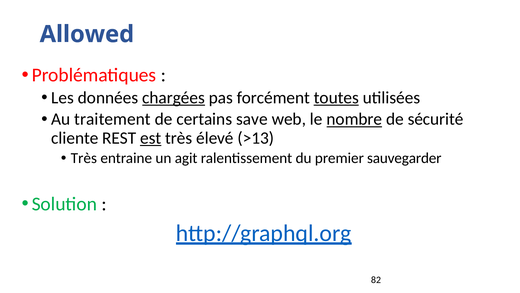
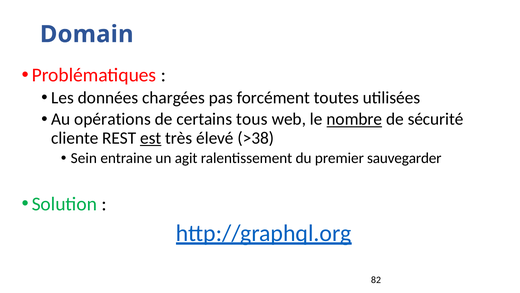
Allowed: Allowed -> Domain
chargées underline: present -> none
toutes underline: present -> none
traitement: traitement -> opérations
save: save -> tous
>13: >13 -> >38
Très at (84, 158): Très -> Sein
